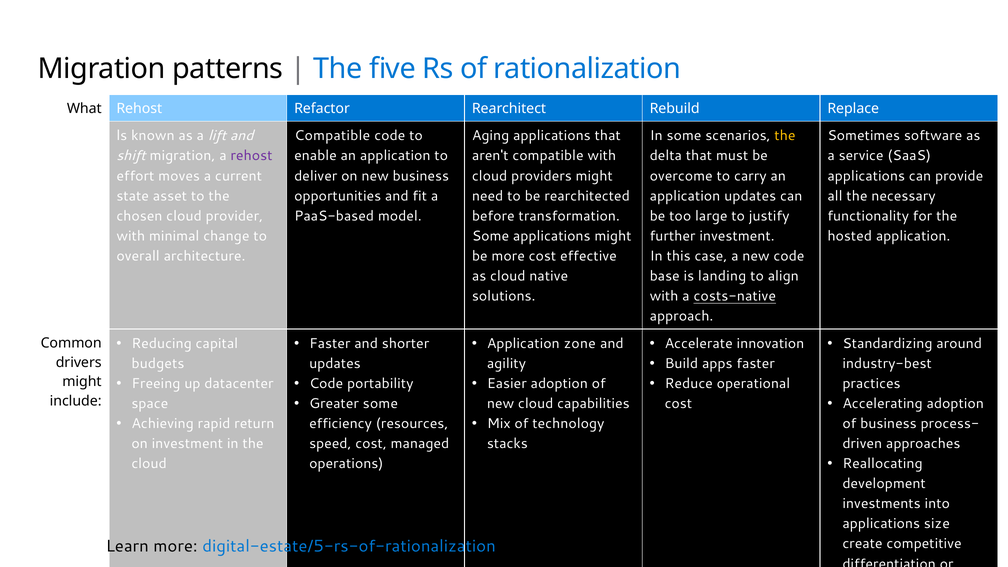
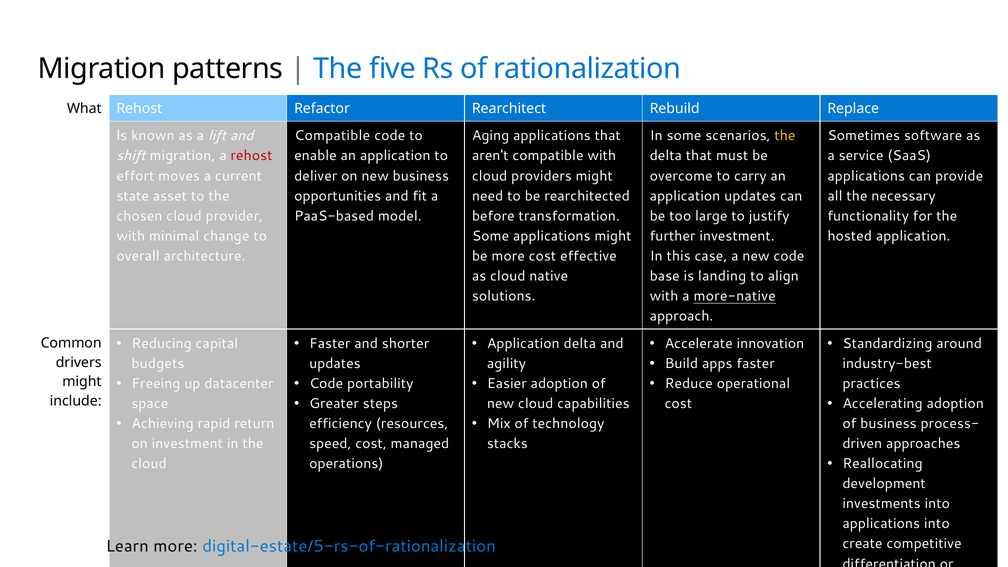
rehost at (251, 156) colour: purple -> red
costs-native: costs-native -> more-native
Application zone: zone -> delta
Greater some: some -> steps
applications size: size -> into
